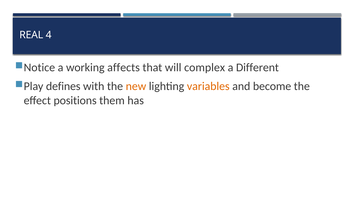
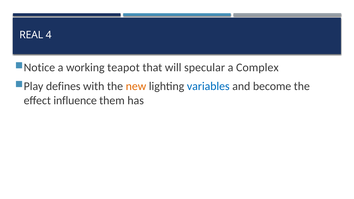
affects: affects -> teapot
complex: complex -> specular
Different: Different -> Complex
variables colour: orange -> blue
positions: positions -> influence
